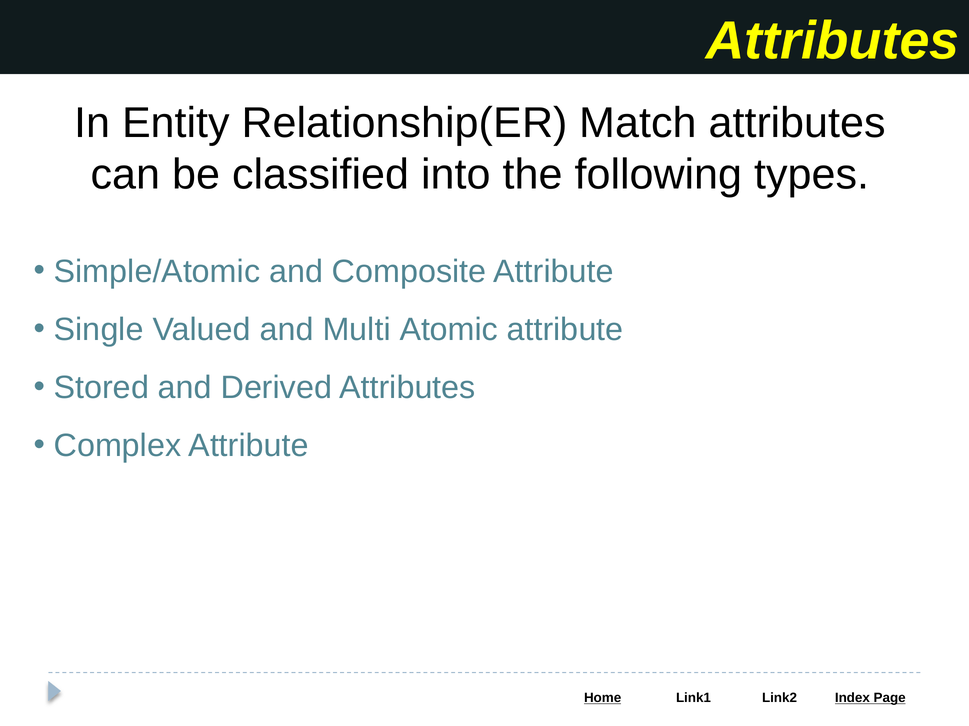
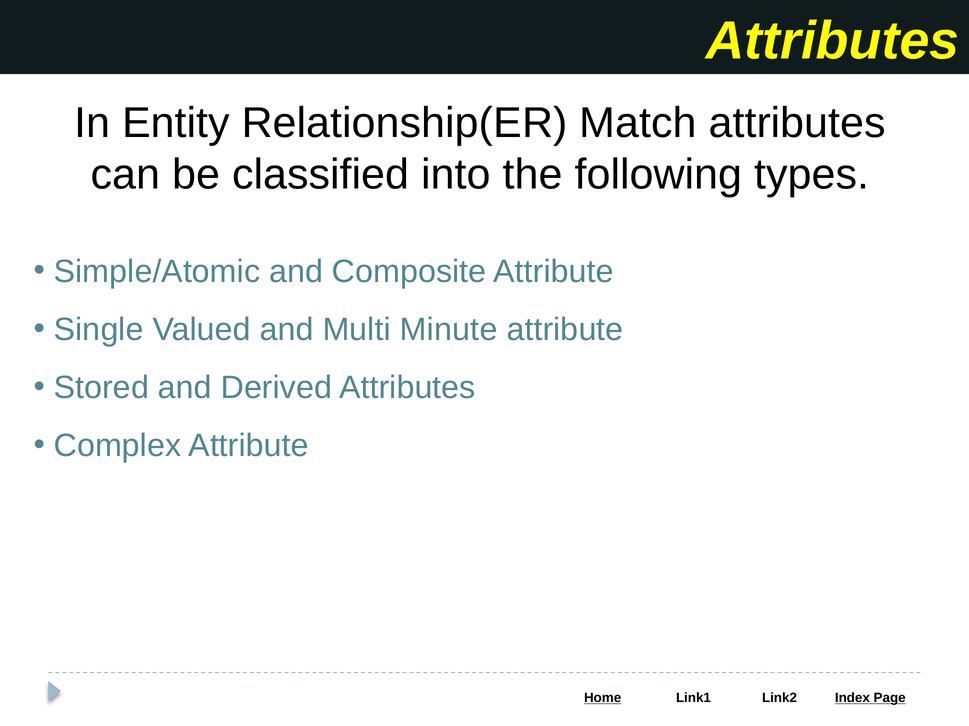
Atomic: Atomic -> Minute
